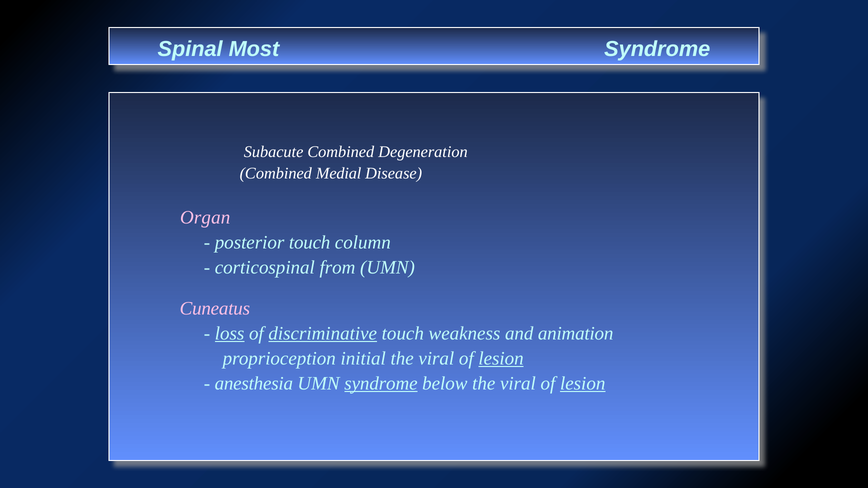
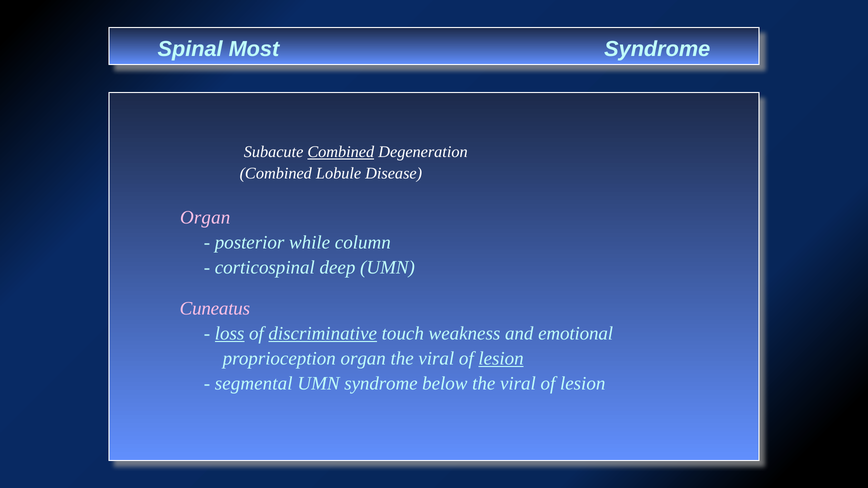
Combined at (341, 152) underline: none -> present
Medial: Medial -> Lobule
posterior touch: touch -> while
from: from -> deep
animation: animation -> emotional
proprioception initial: initial -> organ
anesthesia: anesthesia -> segmental
syndrome at (381, 384) underline: present -> none
lesion at (583, 384) underline: present -> none
